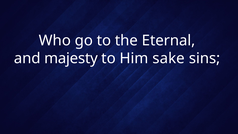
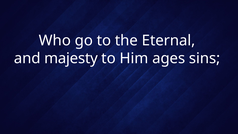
sake: sake -> ages
